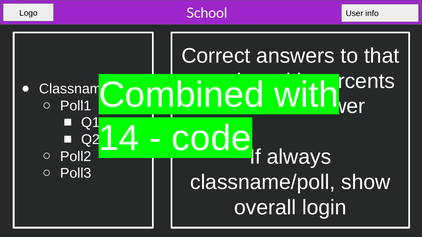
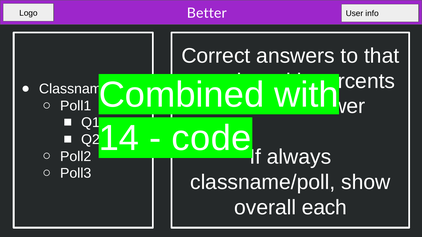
School: School -> Better
overall login: login -> each
